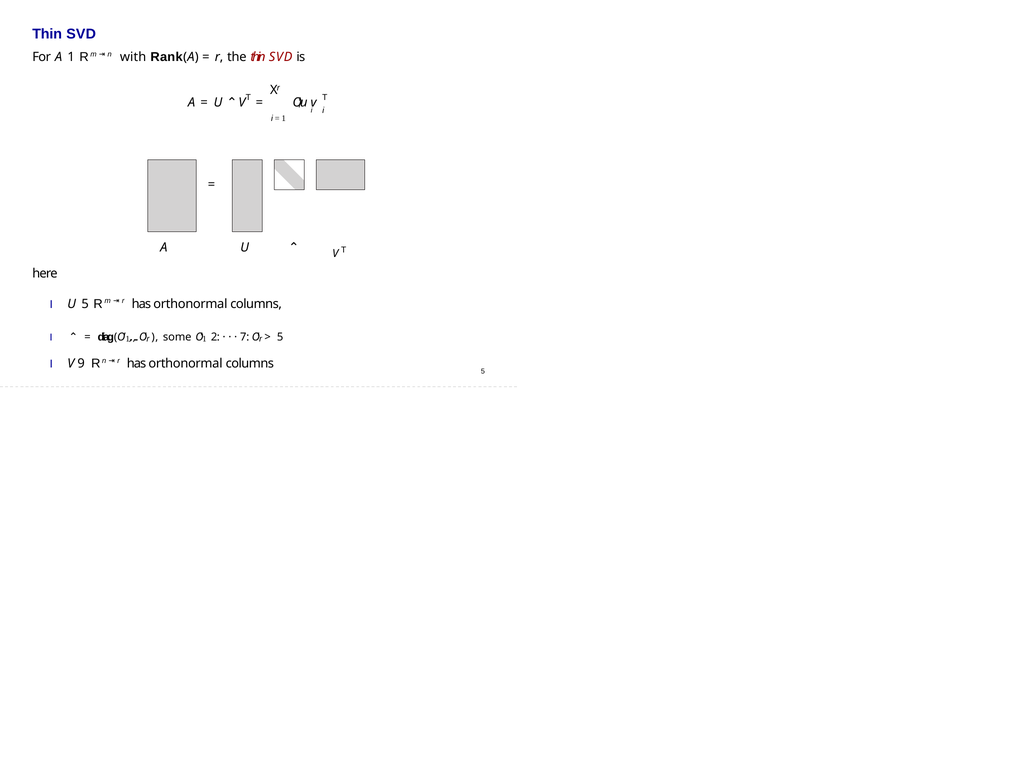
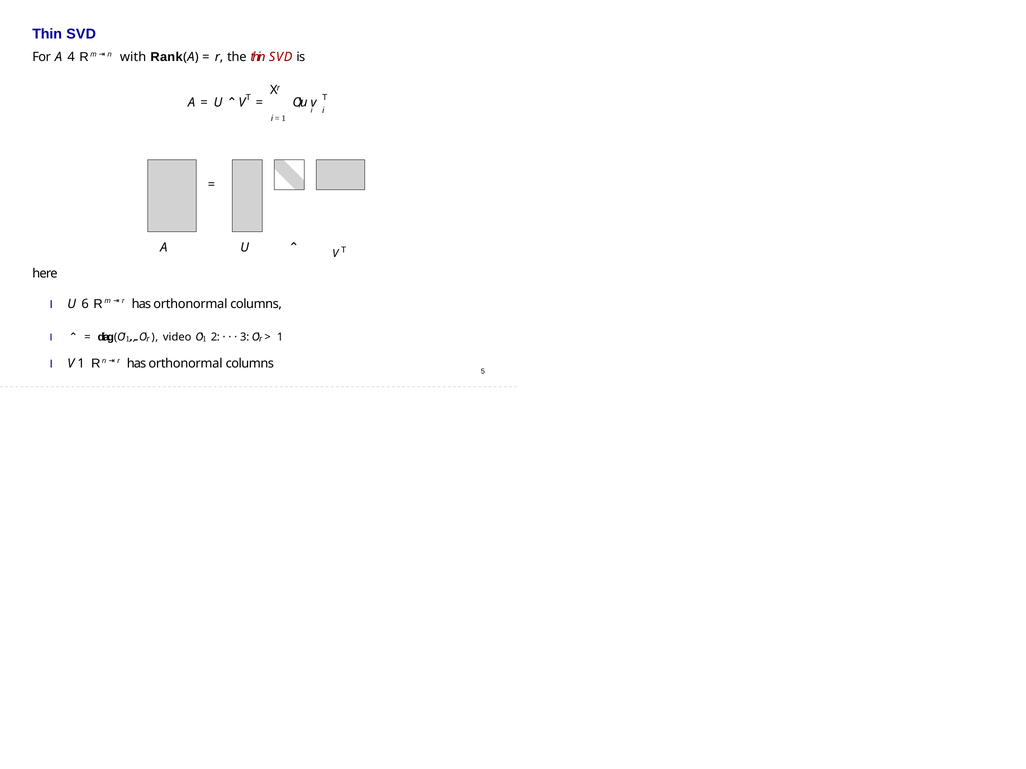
1: 1 -> 4
U 5: 5 -> 6
some: some -> video
7: 7 -> 3
5 at (280, 337): 5 -> 1
V 9: 9 -> 1
